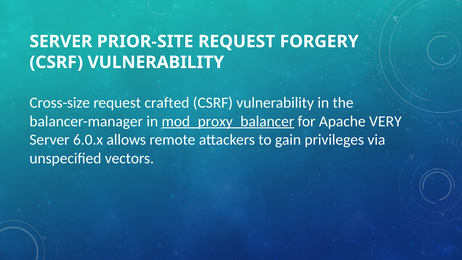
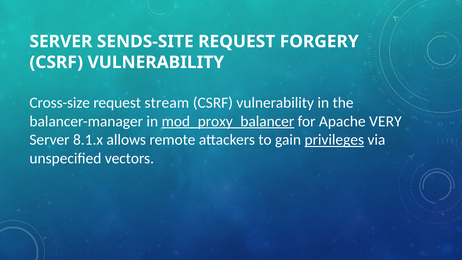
PRIOR-SITE: PRIOR-SITE -> SENDS-SITE
crafted: crafted -> stream
6.0.x: 6.0.x -> 8.1.x
privileges underline: none -> present
